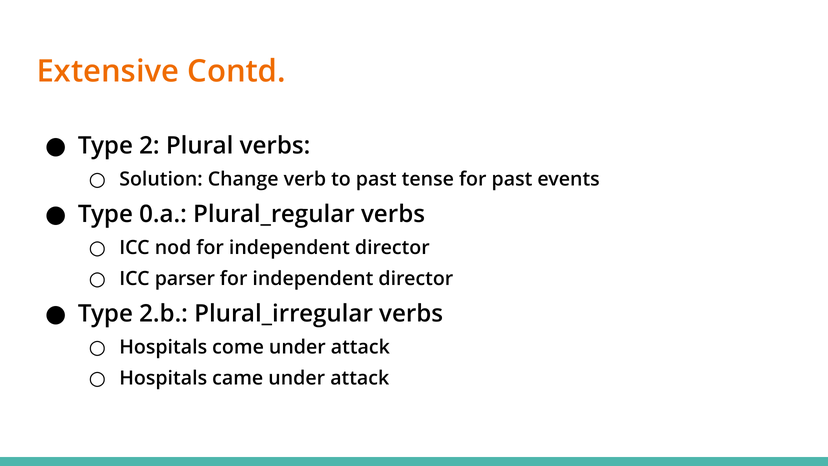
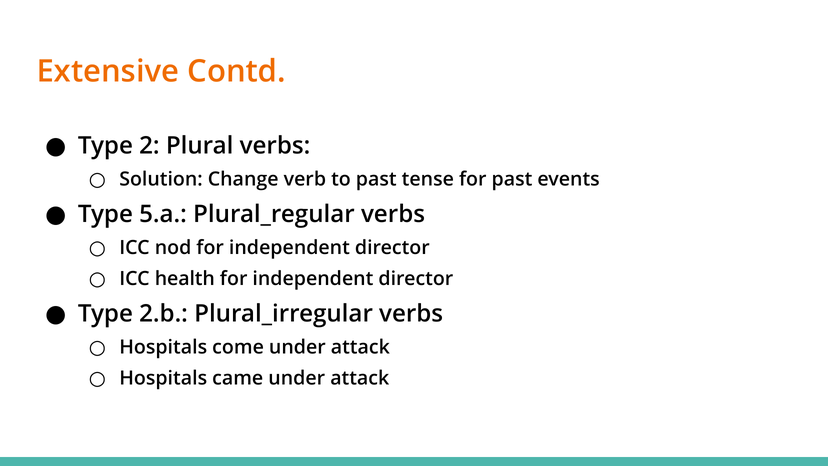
0.a: 0.a -> 5.a
parser: parser -> health
